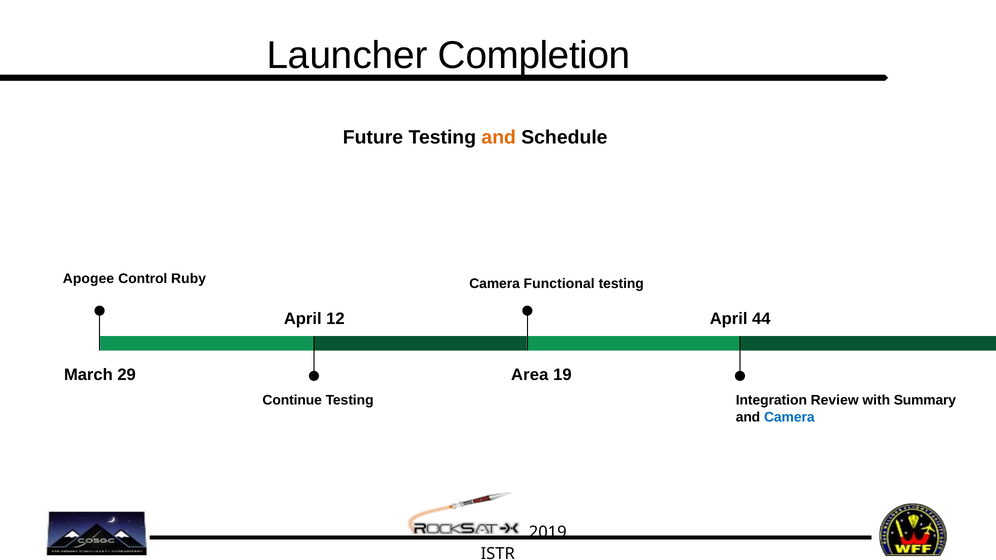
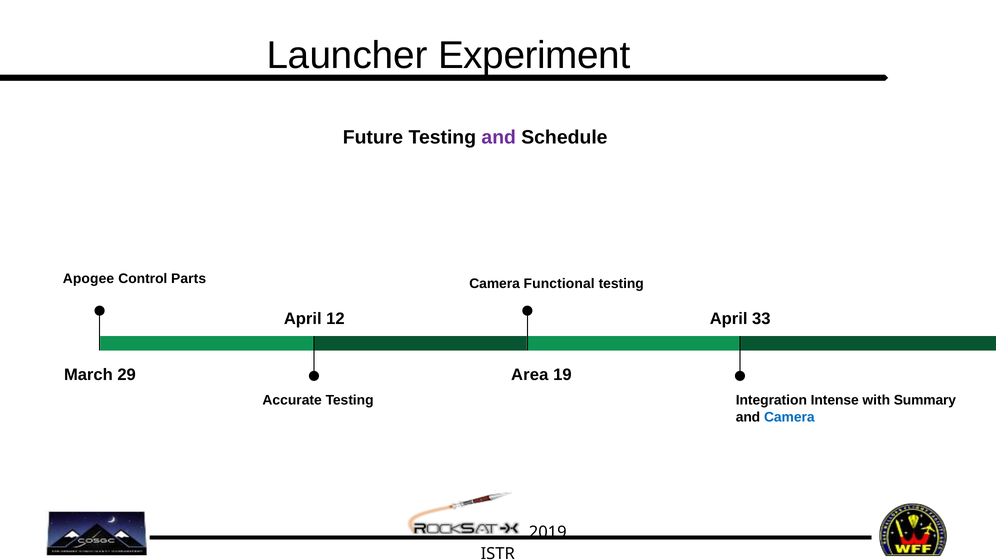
Completion: Completion -> Experiment
and at (499, 138) colour: orange -> purple
Ruby: Ruby -> Parts
44: 44 -> 33
Continue: Continue -> Accurate
Review: Review -> Intense
